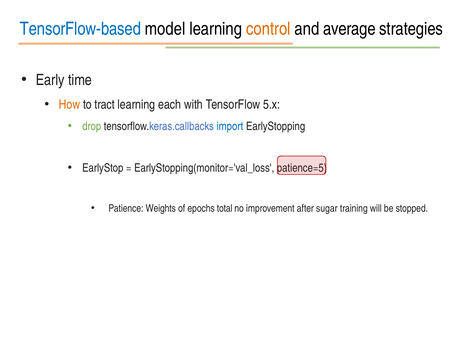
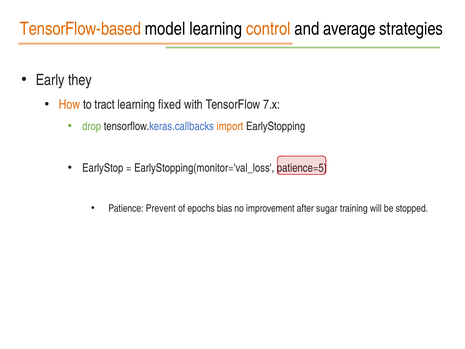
TensorFlow-based colour: blue -> orange
time: time -> they
each: each -> fixed
5.x: 5.x -> 7.x
import colour: blue -> orange
Weights: Weights -> Prevent
total: total -> bias
